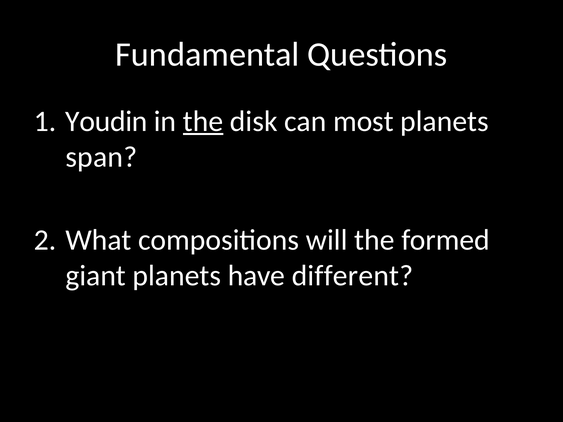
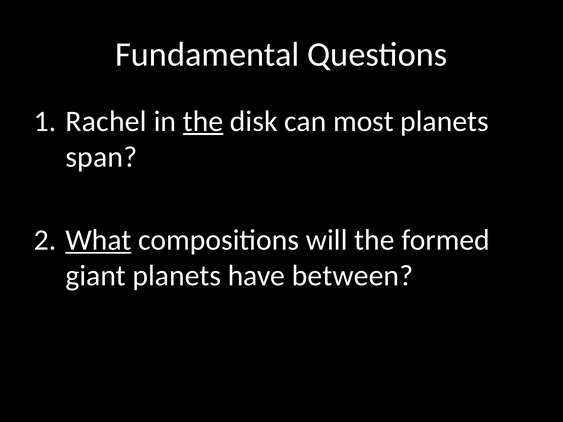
Youdin: Youdin -> Rachel
What underline: none -> present
different: different -> between
